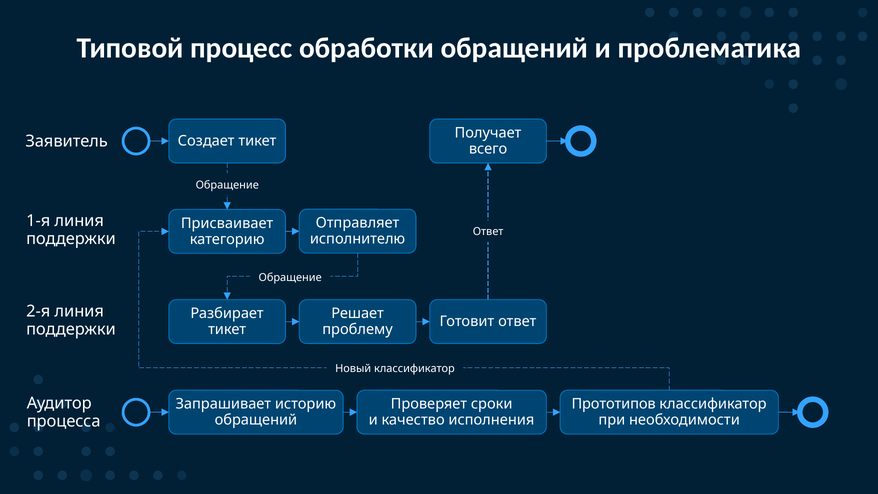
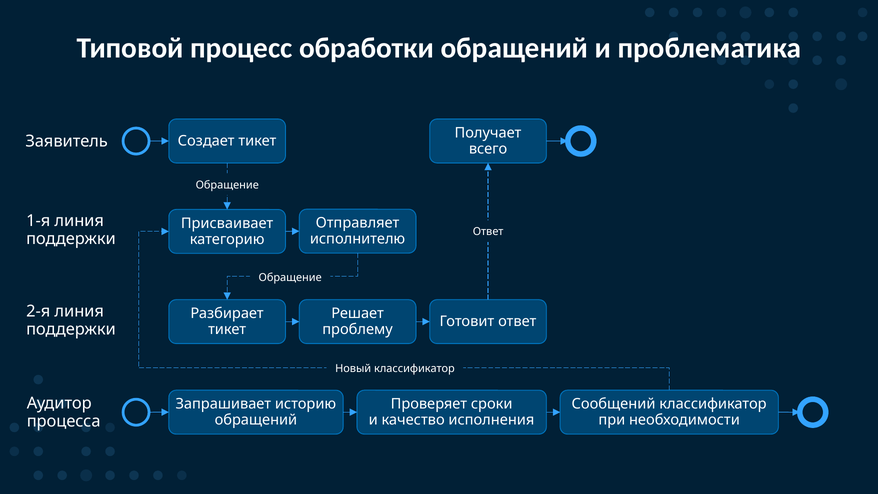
Прототипов: Прототипов -> Сообщений
